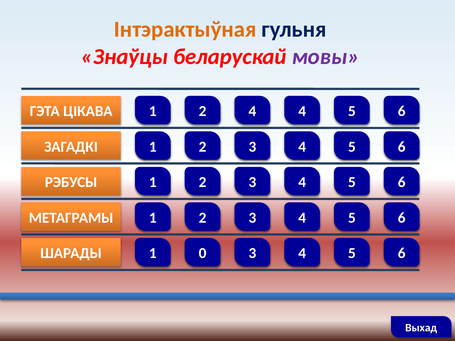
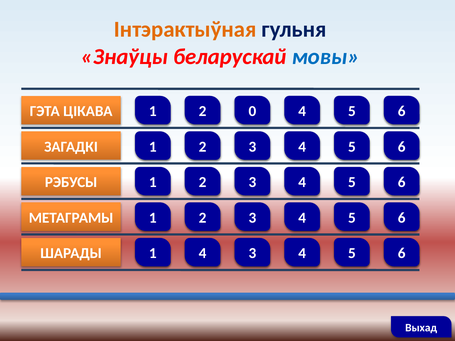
мовы colour: purple -> blue
2 4: 4 -> 0
1 0: 0 -> 4
